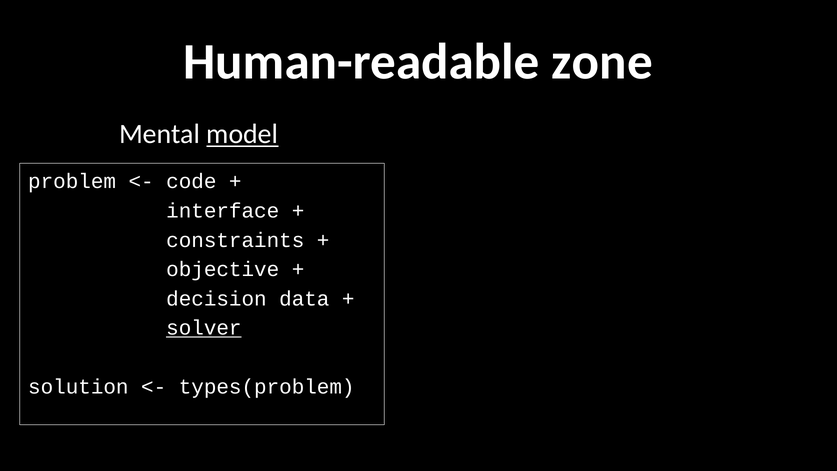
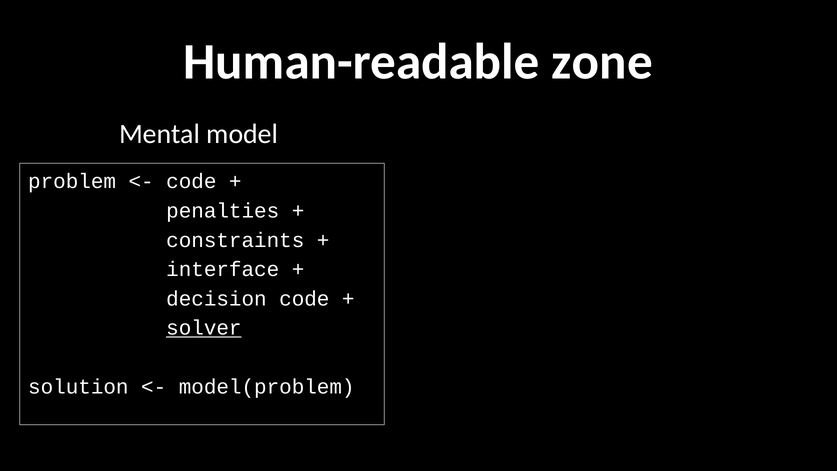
model underline: present -> none
interface: interface -> penalties
objective: objective -> interface
decision data: data -> code
types(problem: types(problem -> model(problem
